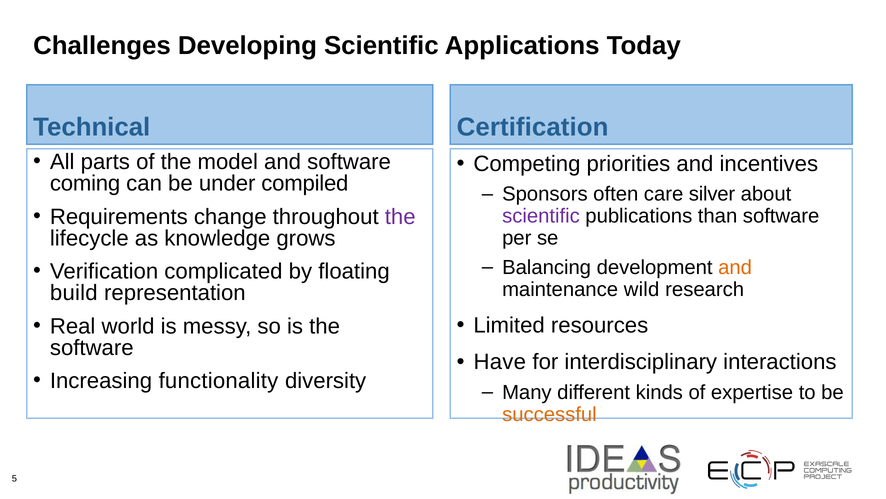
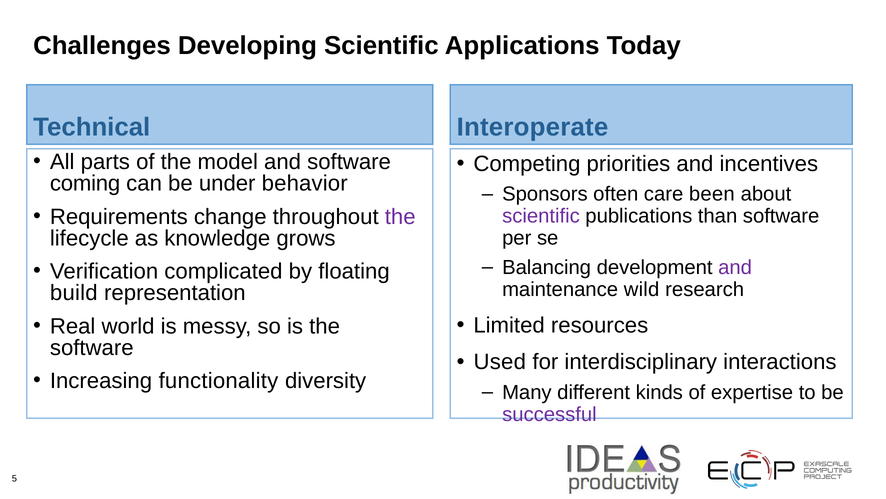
Certification: Certification -> Interoperate
compiled: compiled -> behavior
silver: silver -> been
and at (735, 267) colour: orange -> purple
Have: Have -> Used
successful colour: orange -> purple
